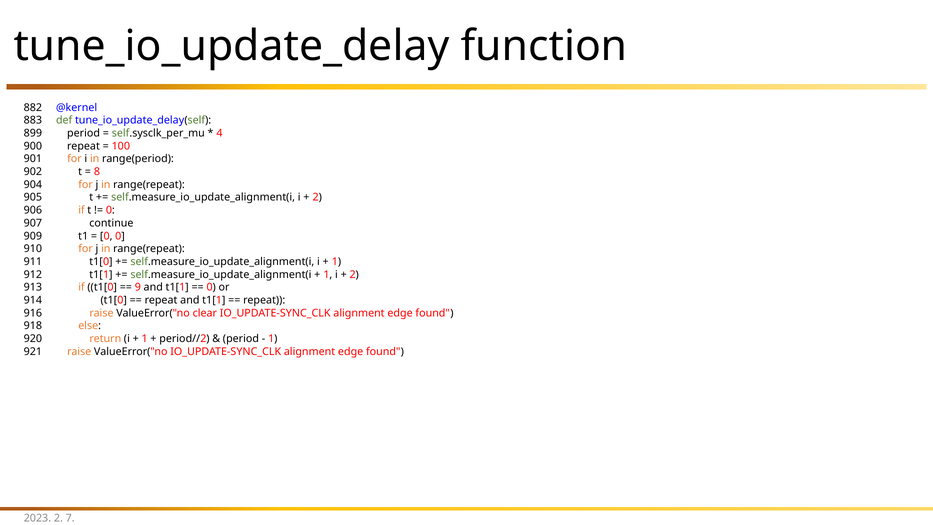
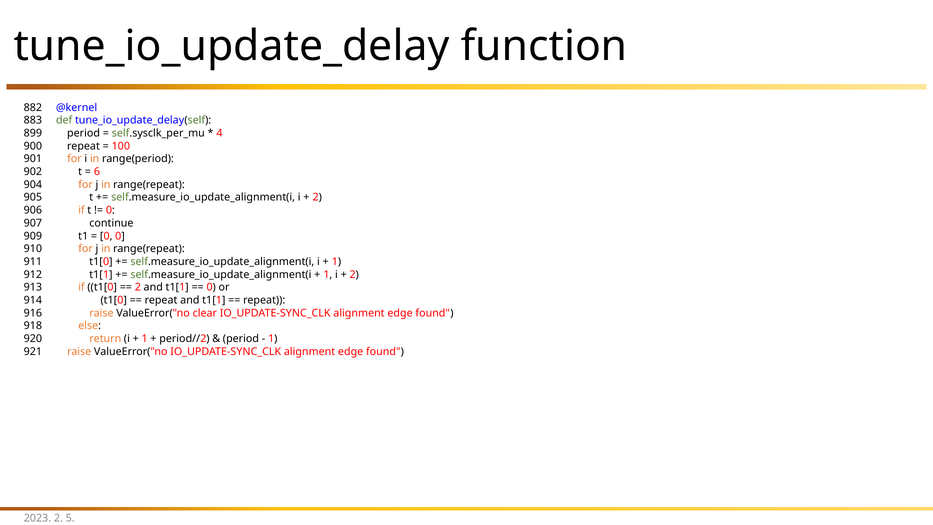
8: 8 -> 6
9 at (138, 287): 9 -> 2
7: 7 -> 5
